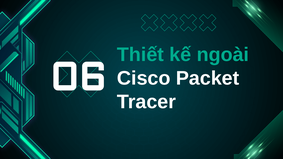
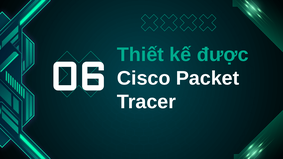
ngoài: ngoài -> được
